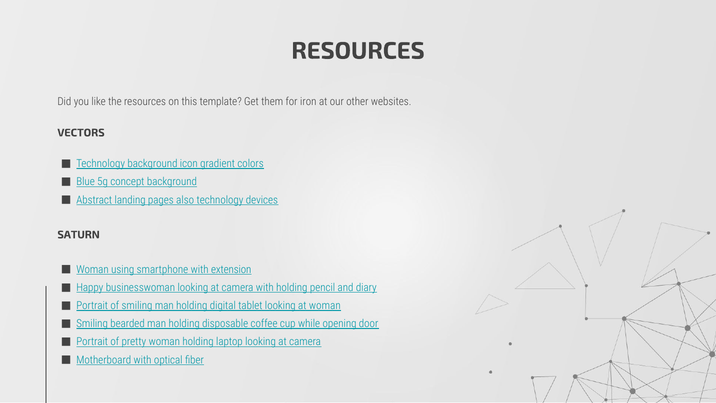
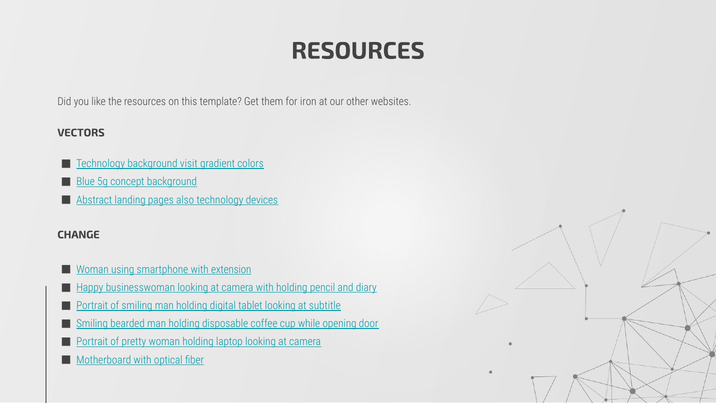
icon: icon -> visit
SATURN: SATURN -> CHANGE
at woman: woman -> subtitle
